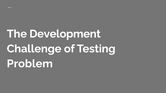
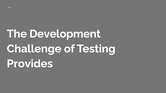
Problem: Problem -> Provides
